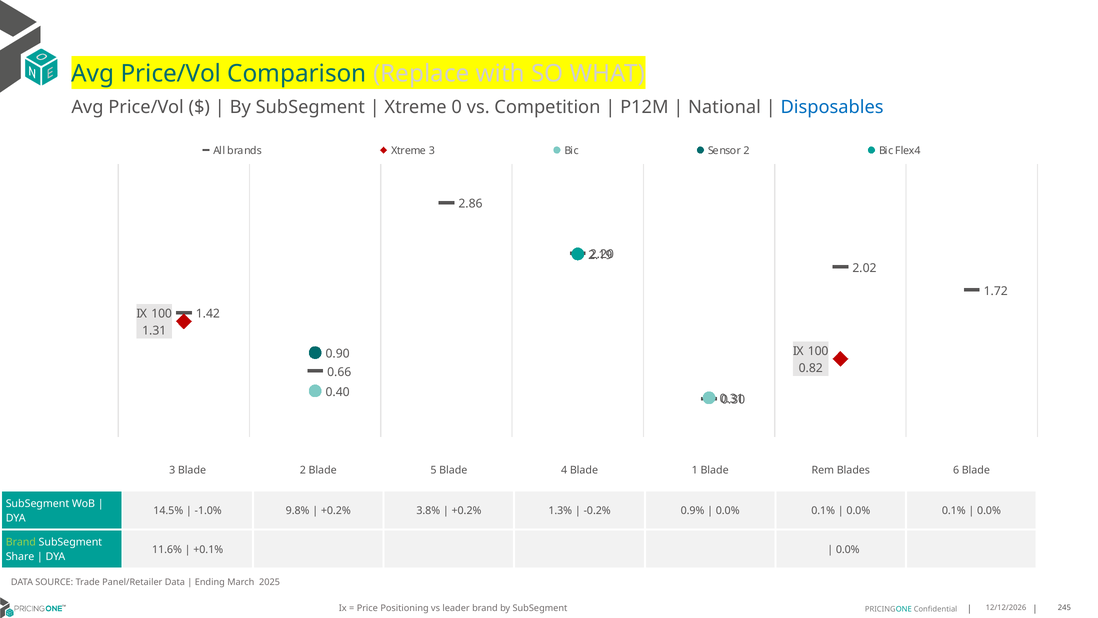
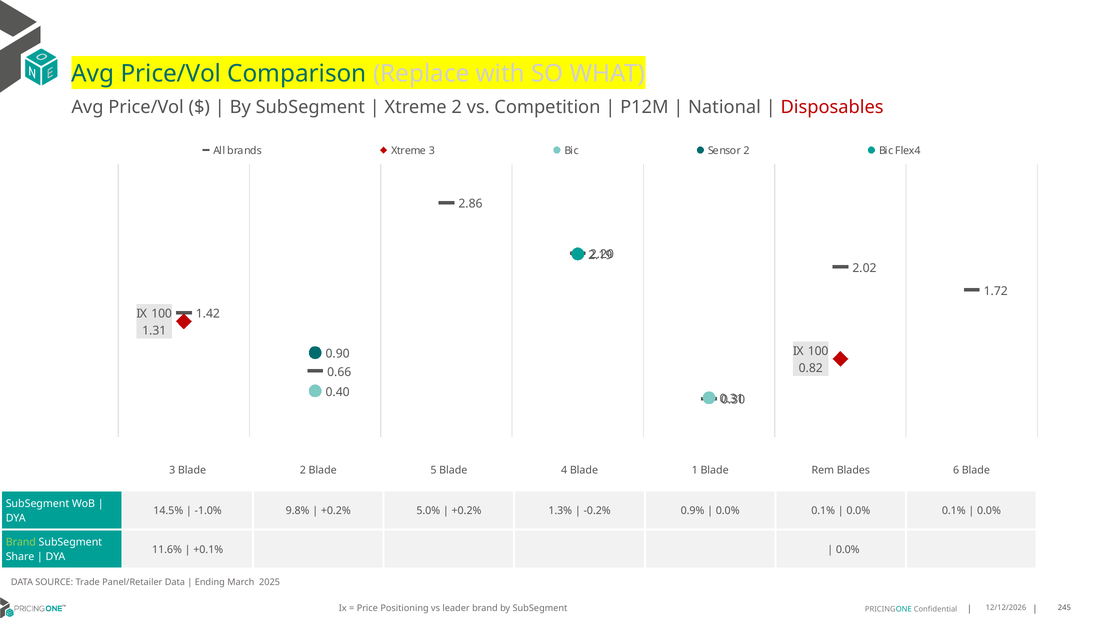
Xtreme 0: 0 -> 2
Disposables colour: blue -> red
3.8%: 3.8% -> 5.0%
